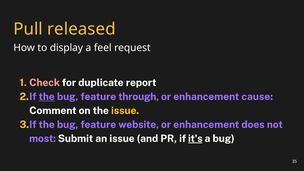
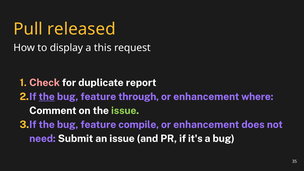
feel: feel -> this
cause: cause -> where
issue at (125, 111) colour: yellow -> light green
website: website -> compile
most: most -> need
it's underline: present -> none
